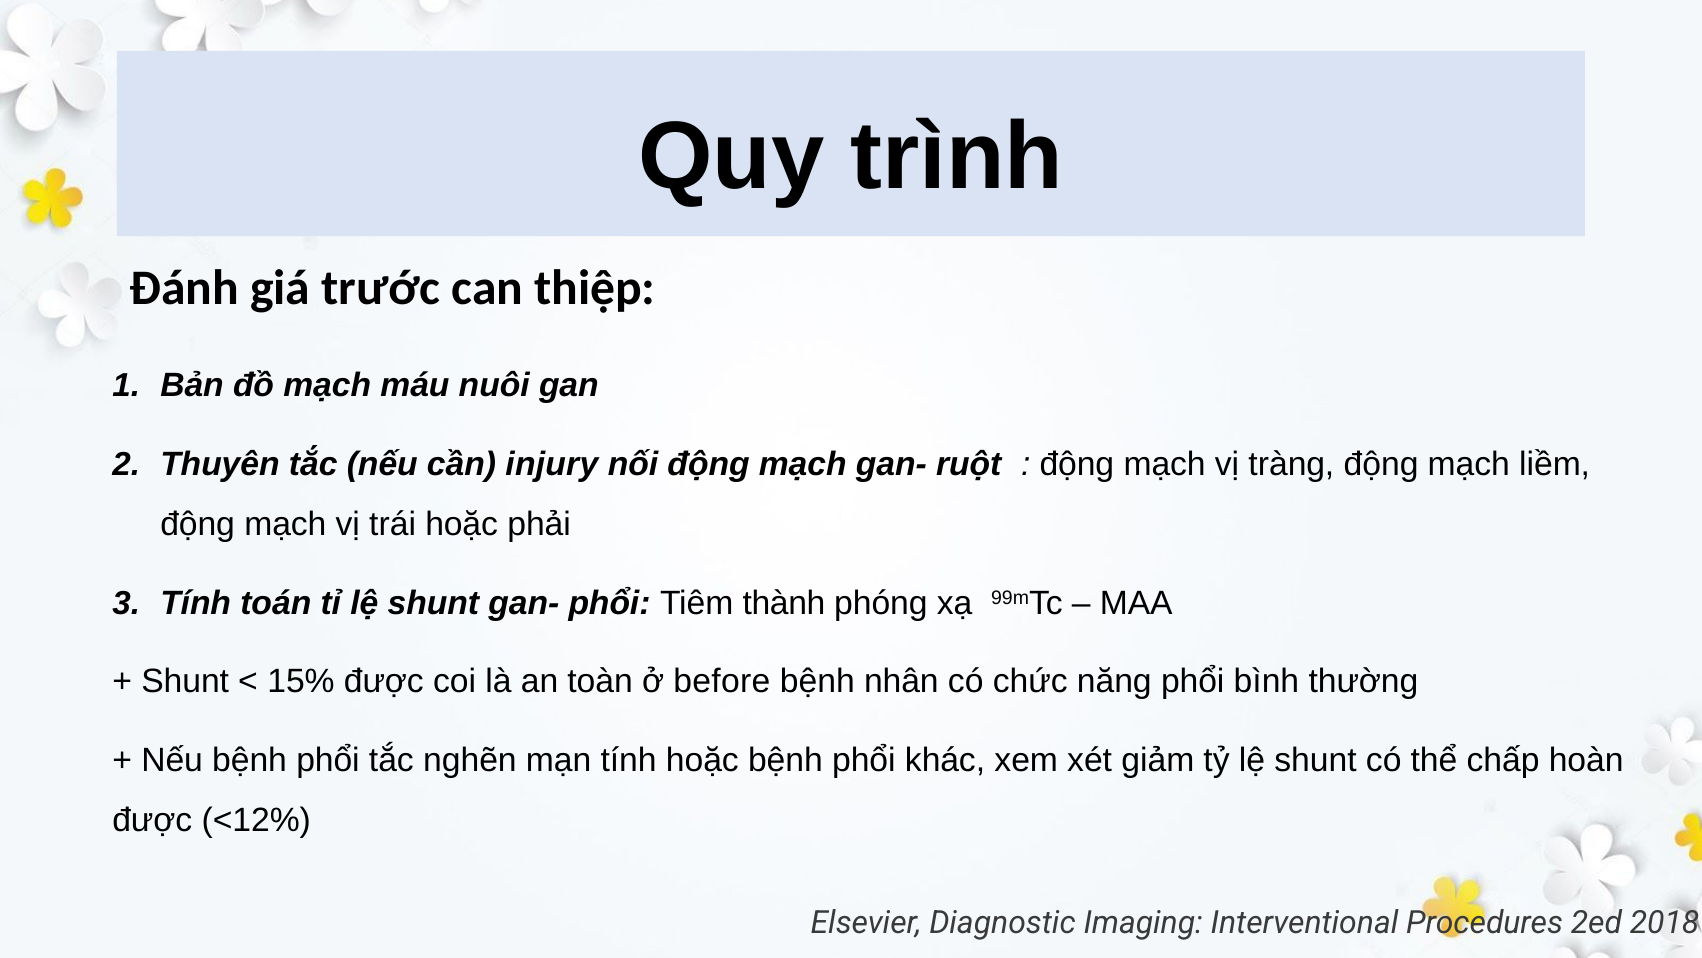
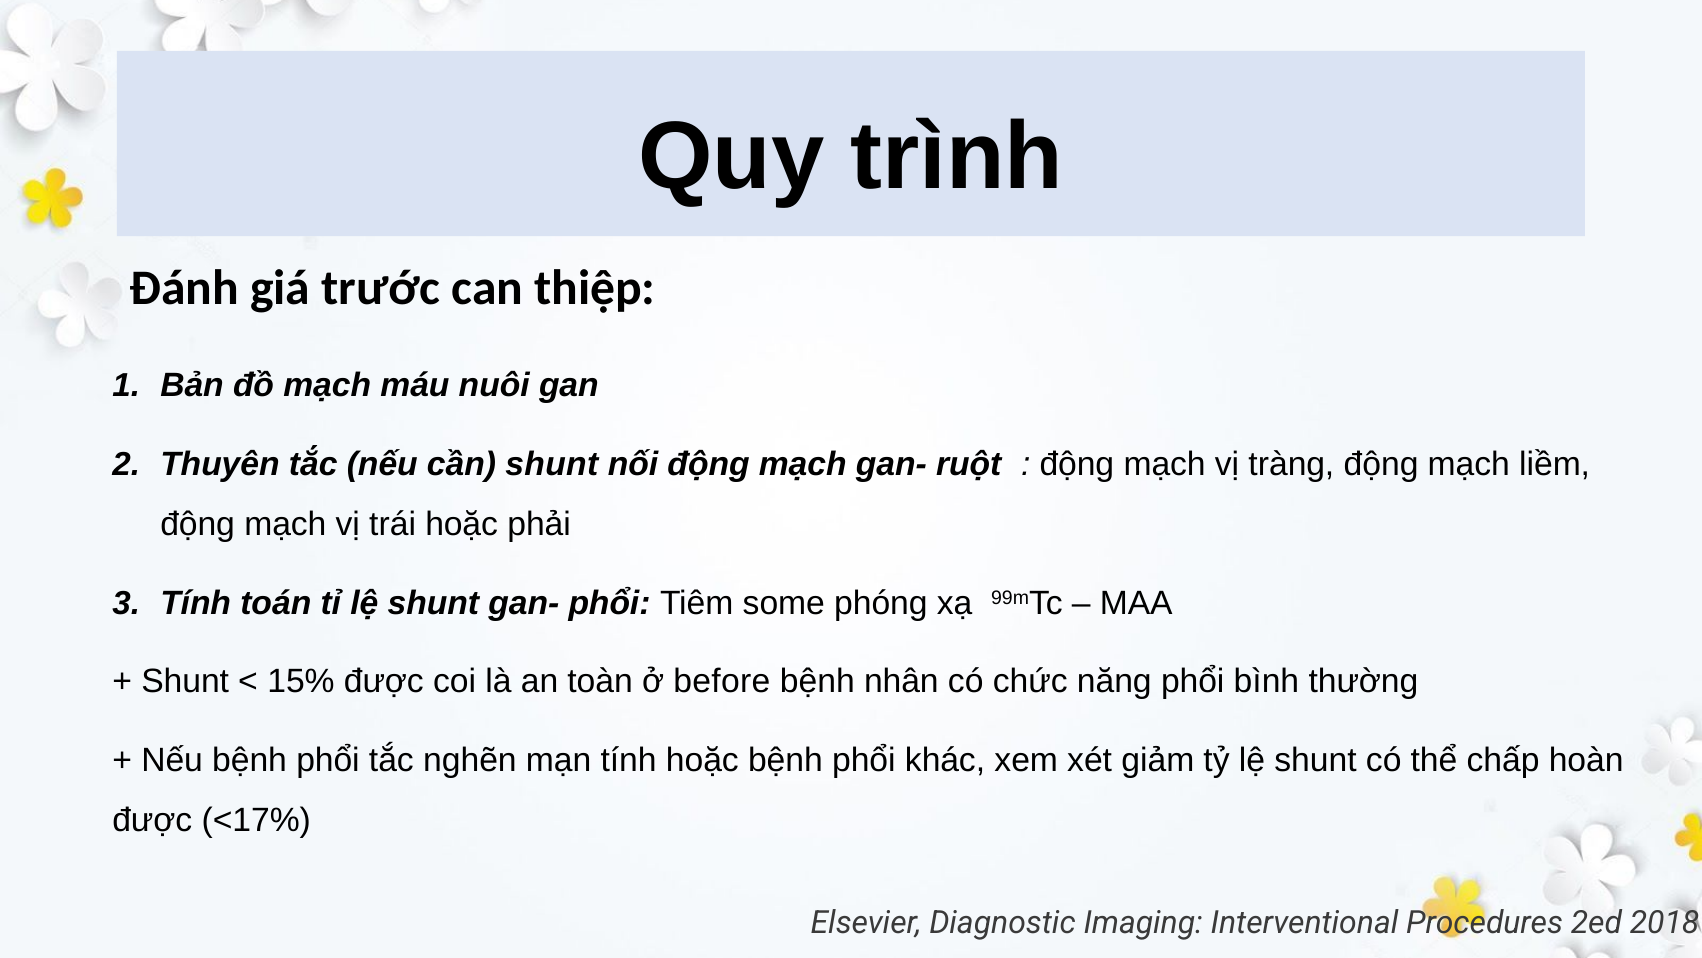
cần injury: injury -> shunt
thành: thành -> some
<12%: <12% -> <17%
